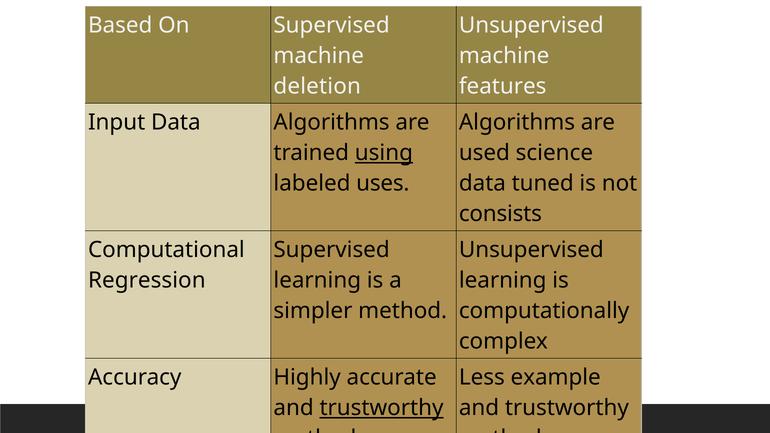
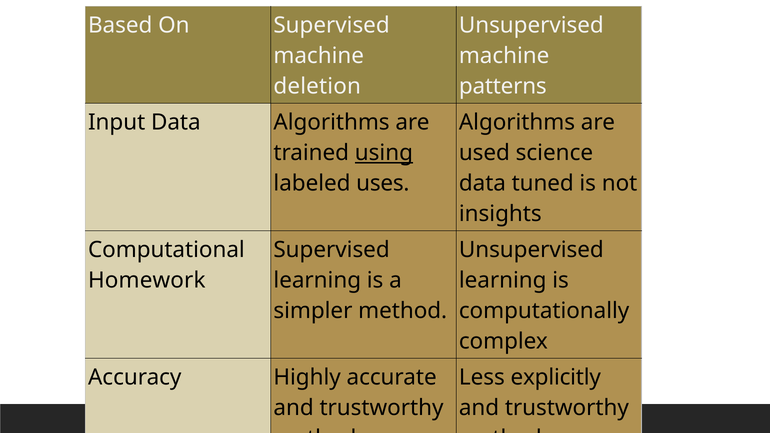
features: features -> patterns
consists: consists -> insights
Regression: Regression -> Homework
example: example -> explicitly
trustworthy at (381, 408) underline: present -> none
